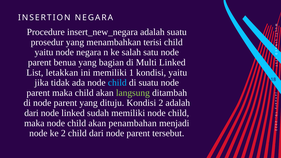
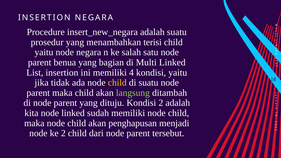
List letakkan: letakkan -> insertion
memiliki 1: 1 -> 4
child at (117, 83) colour: light blue -> yellow
dari at (31, 113): dari -> kita
penambahan: penambahan -> penghapusan
